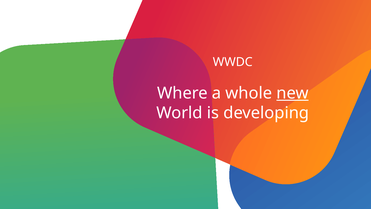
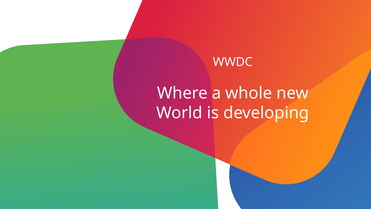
new underline: present -> none
